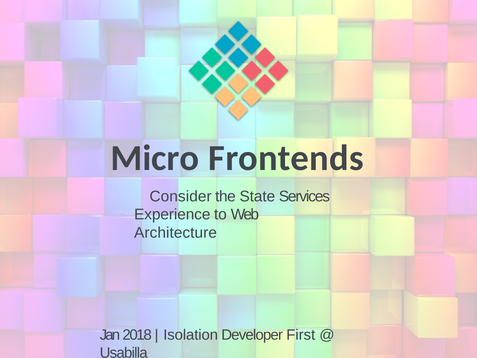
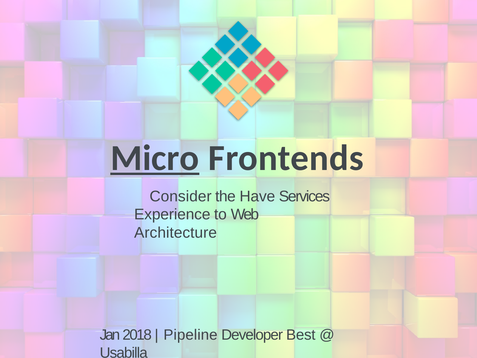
Micro underline: none -> present
State: State -> Have
Isolation: Isolation -> Pipeline
First: First -> Best
